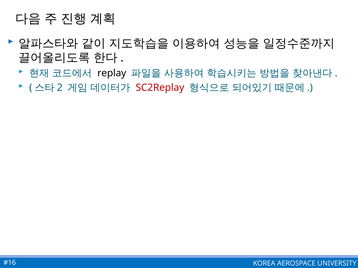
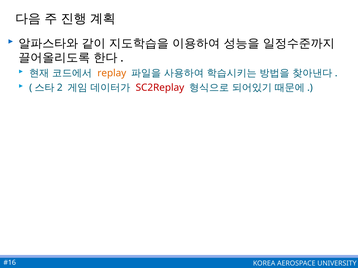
replay colour: black -> orange
